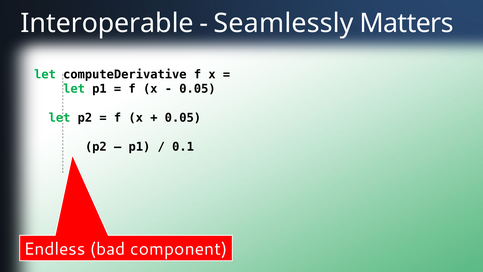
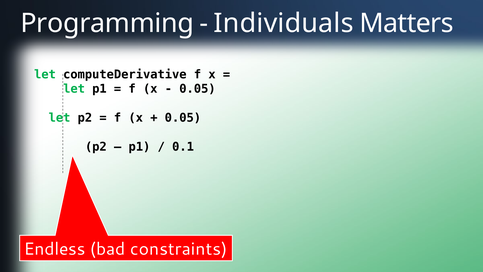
Interoperable: Interoperable -> Programming
Seamlessly: Seamlessly -> Individuals
component: component -> constraints
